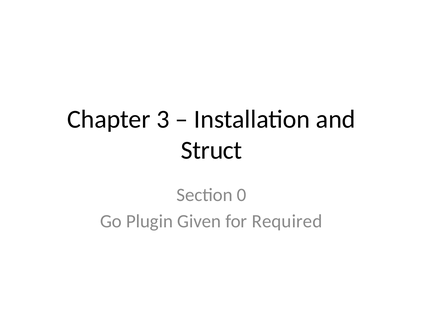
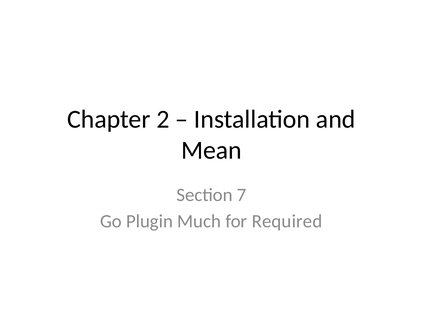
3: 3 -> 2
Struct: Struct -> Mean
0: 0 -> 7
Given: Given -> Much
